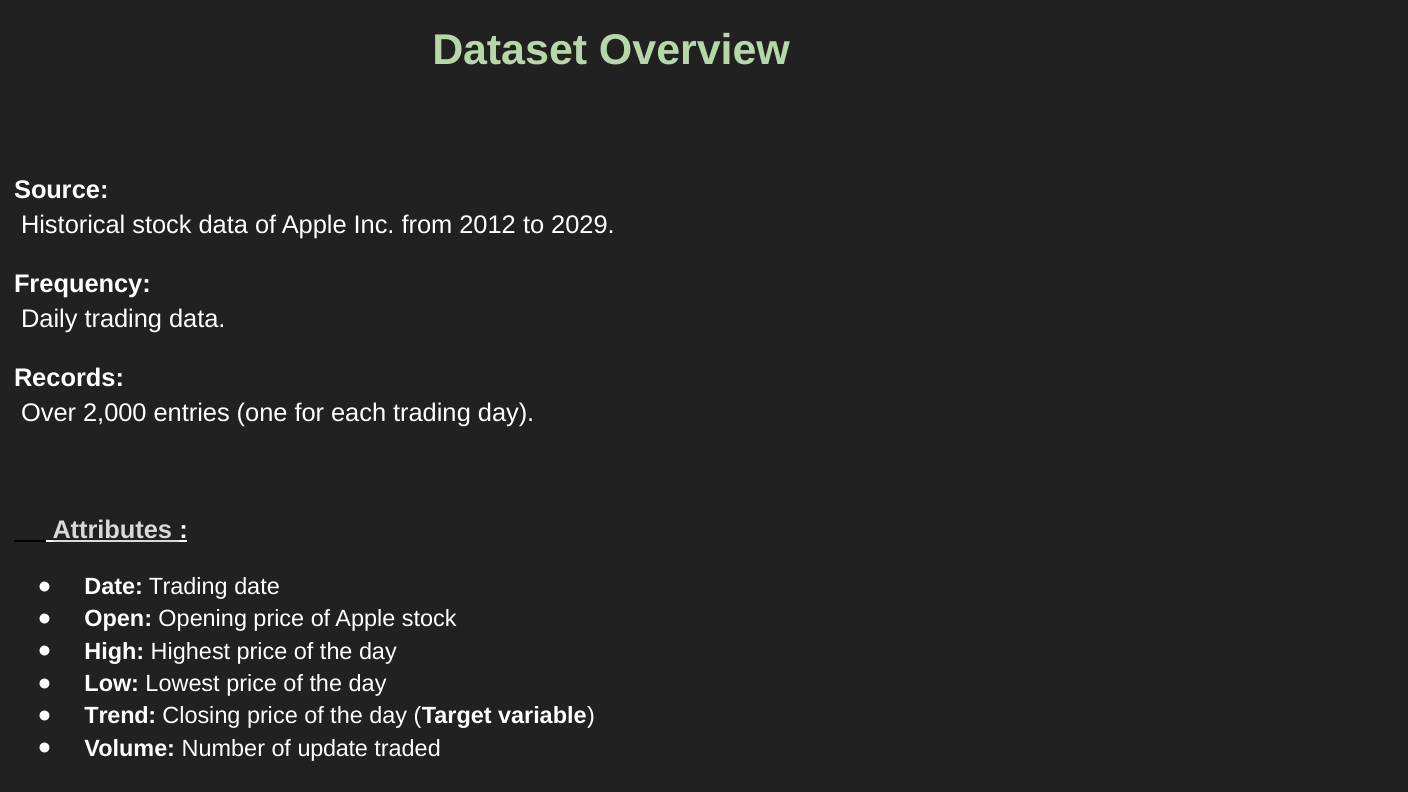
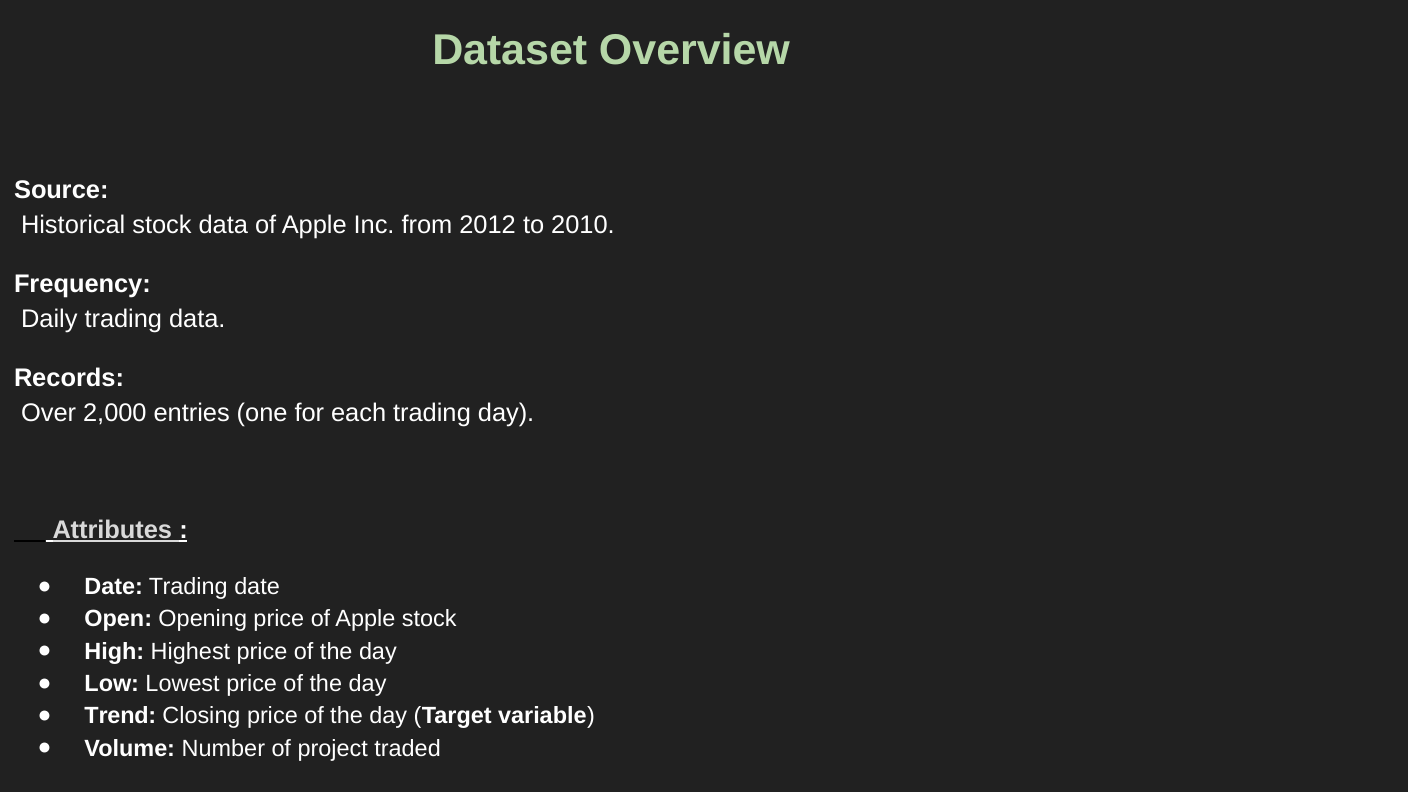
2029: 2029 -> 2010
update: update -> project
